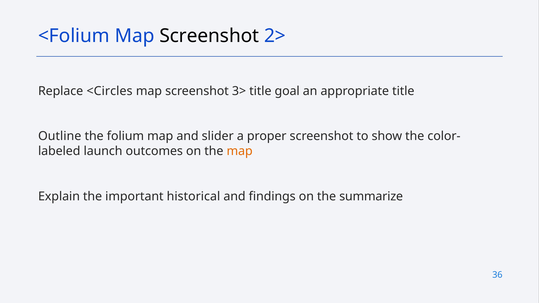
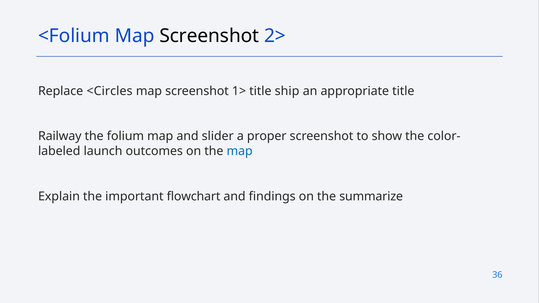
3>: 3> -> 1>
goal: goal -> ship
Outline: Outline -> Railway
map at (240, 151) colour: orange -> blue
historical: historical -> flowchart
